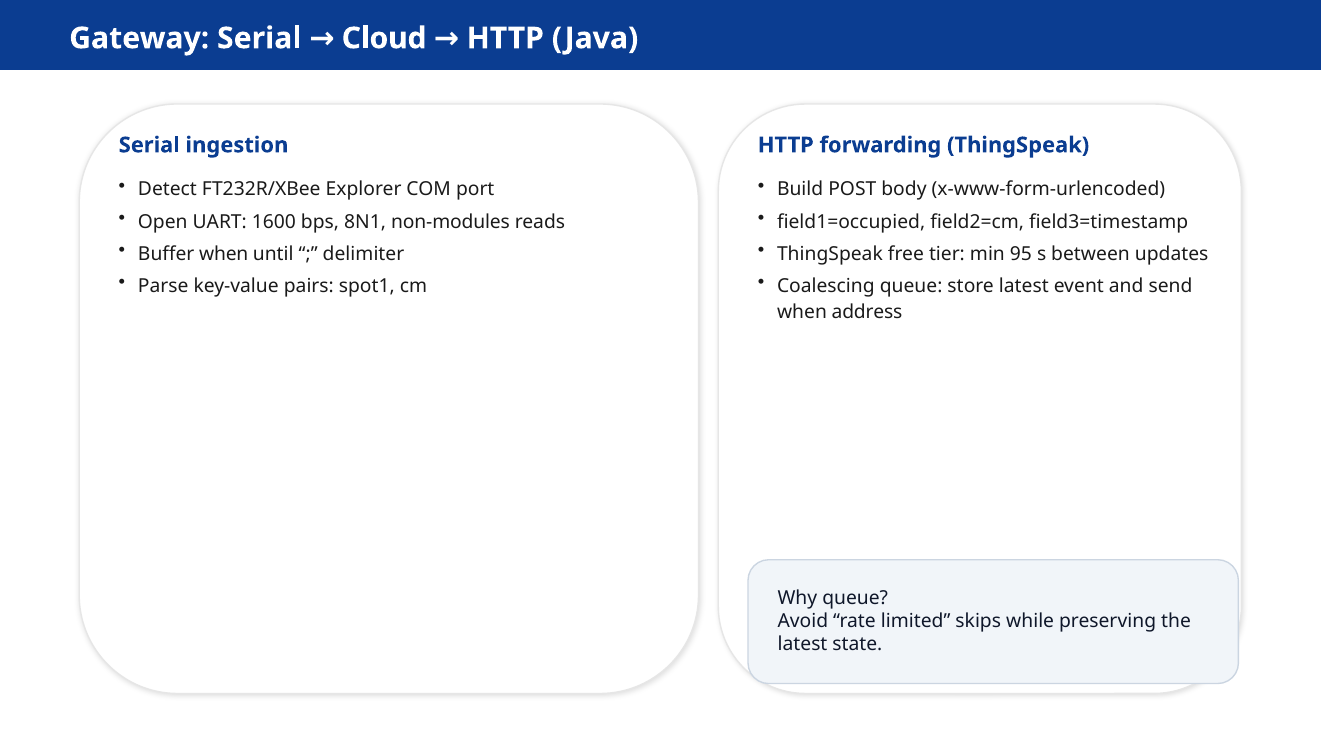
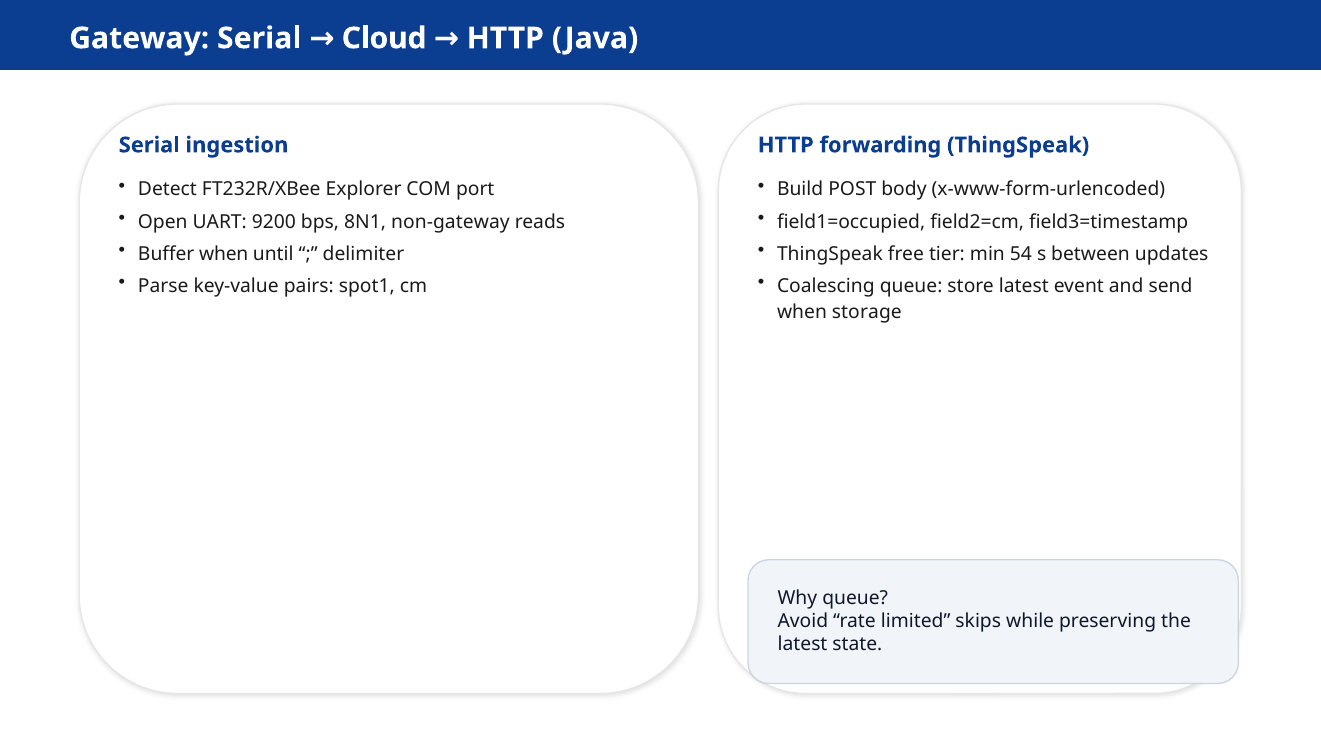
1600: 1600 -> 9200
non-modules: non-modules -> non-gateway
95: 95 -> 54
address: address -> storage
